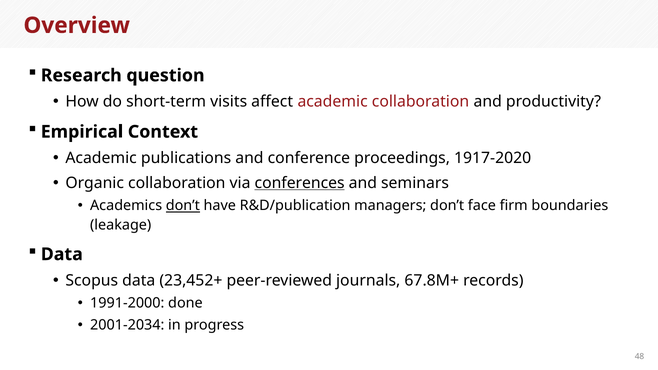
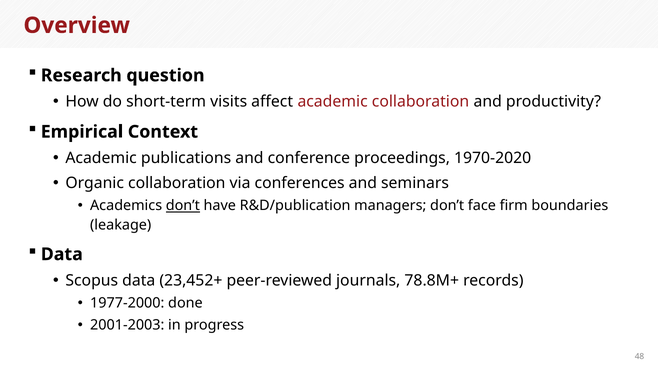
1917-2020: 1917-2020 -> 1970-2020
conferences underline: present -> none
67.8M+: 67.8M+ -> 78.8M+
1991-2000: 1991-2000 -> 1977-2000
2001-2034: 2001-2034 -> 2001-2003
